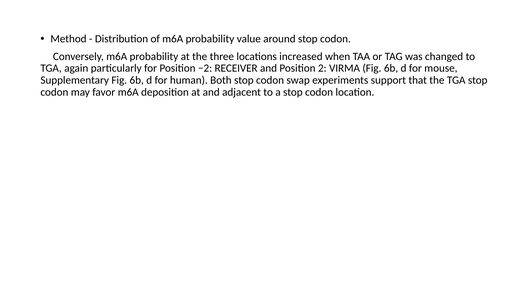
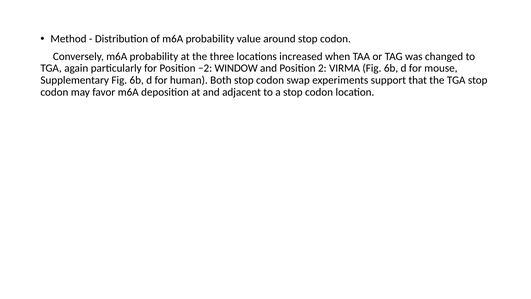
RECEIVER: RECEIVER -> WINDOW
